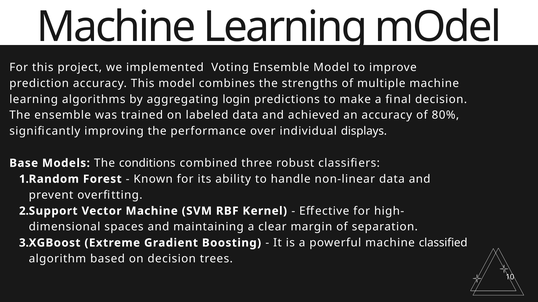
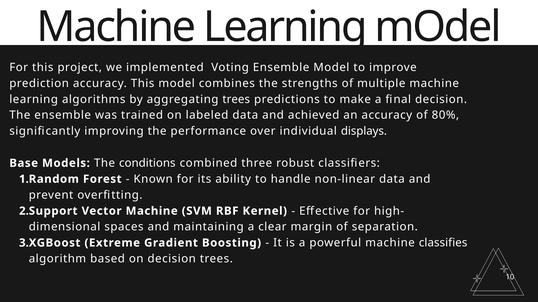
aggregating login: login -> trees
classified: classified -> classifies
